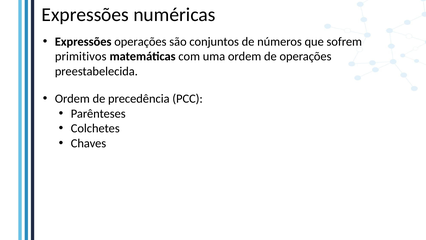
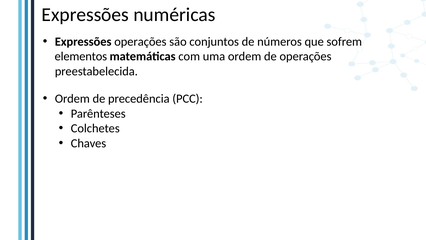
primitivos: primitivos -> elementos
